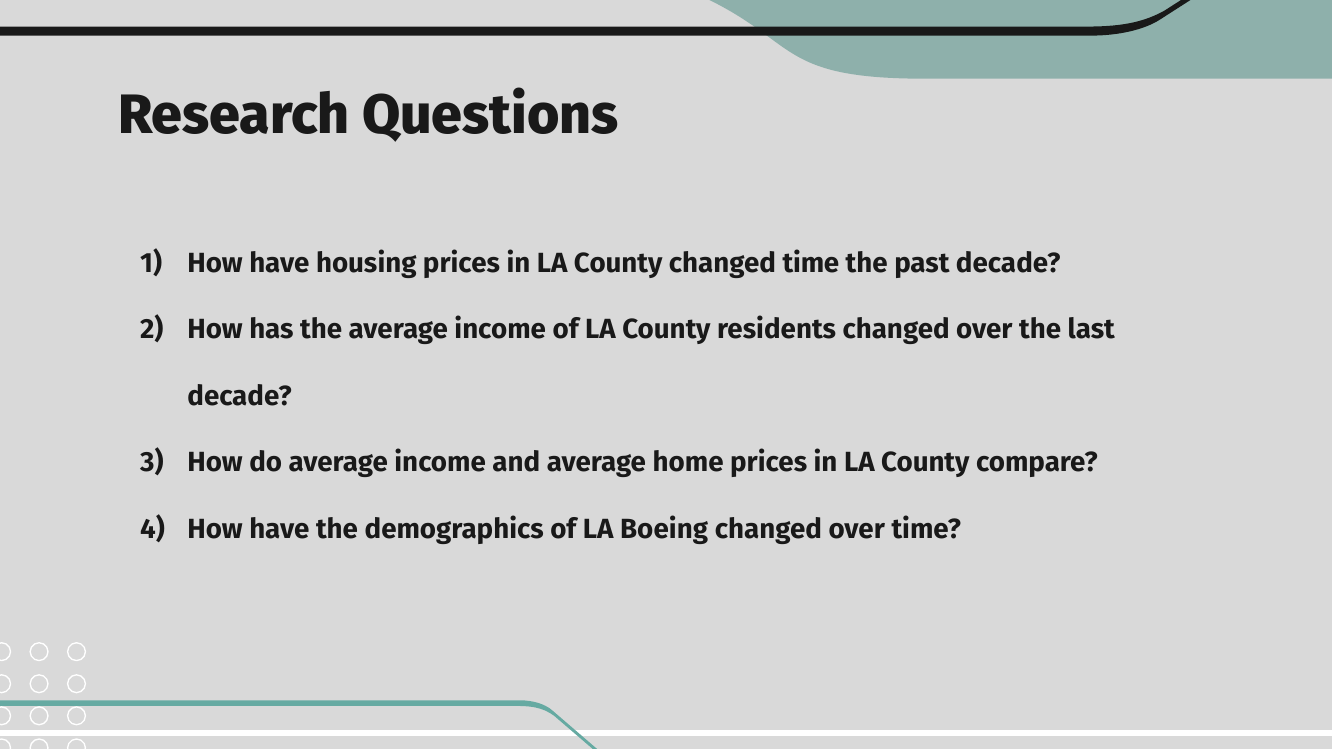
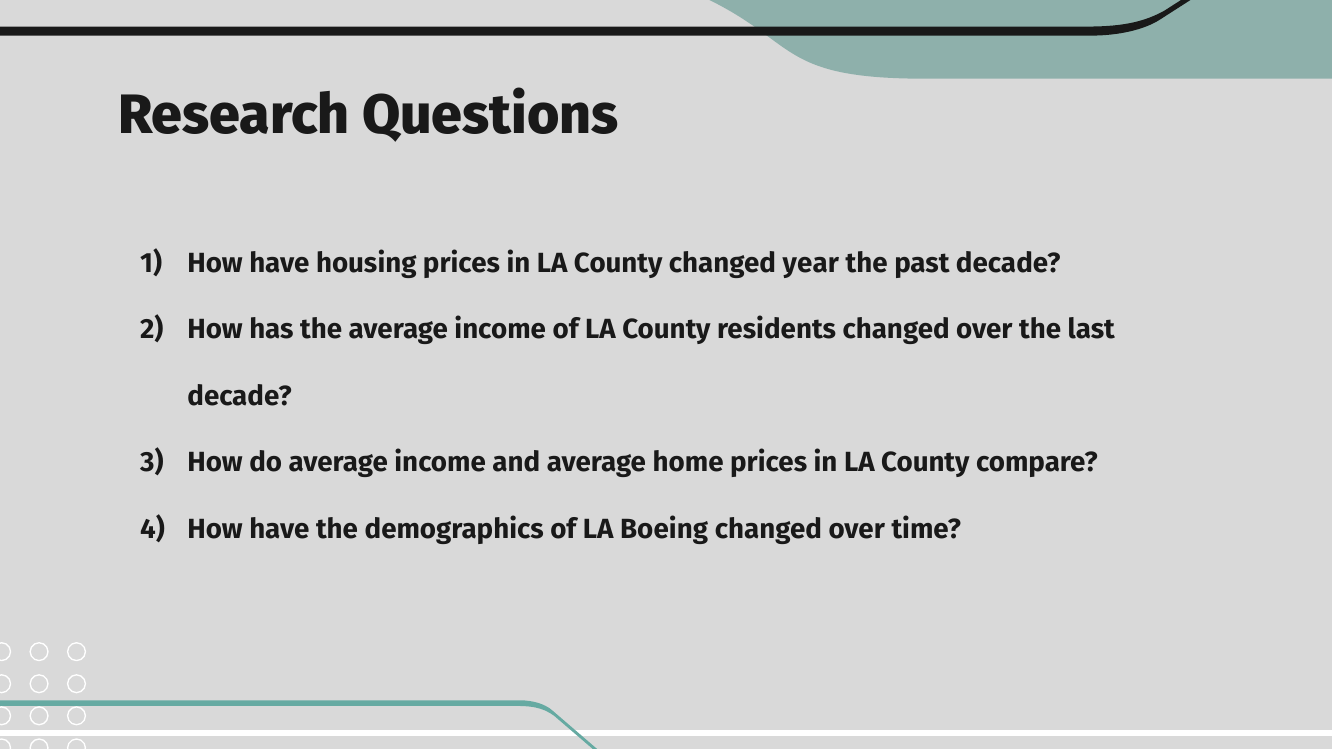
changed time: time -> year
